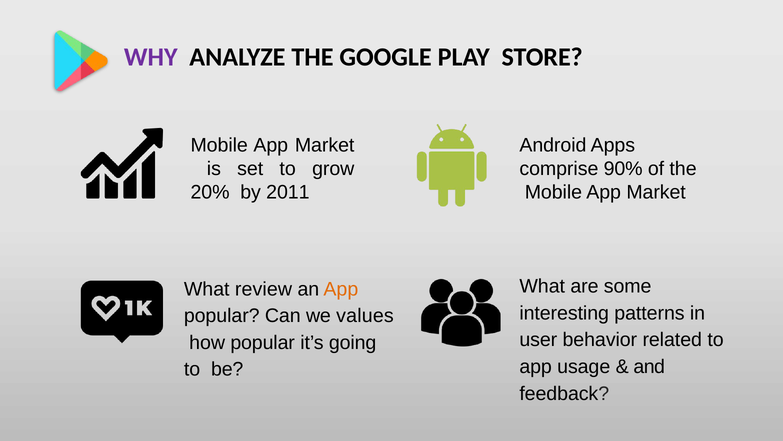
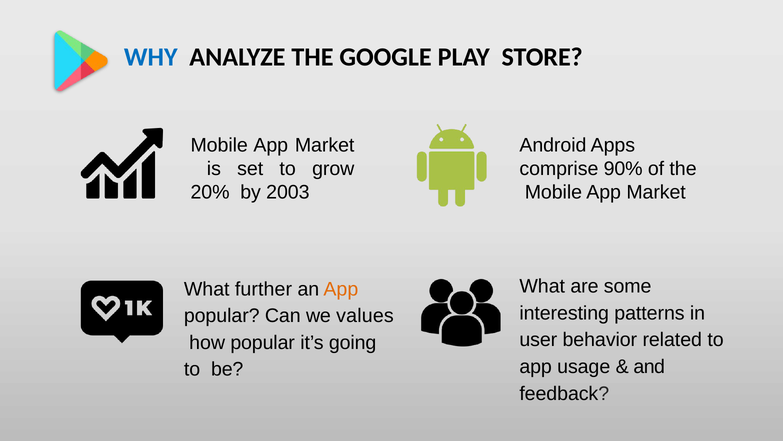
WHY colour: purple -> blue
2011: 2011 -> 2003
review: review -> further
